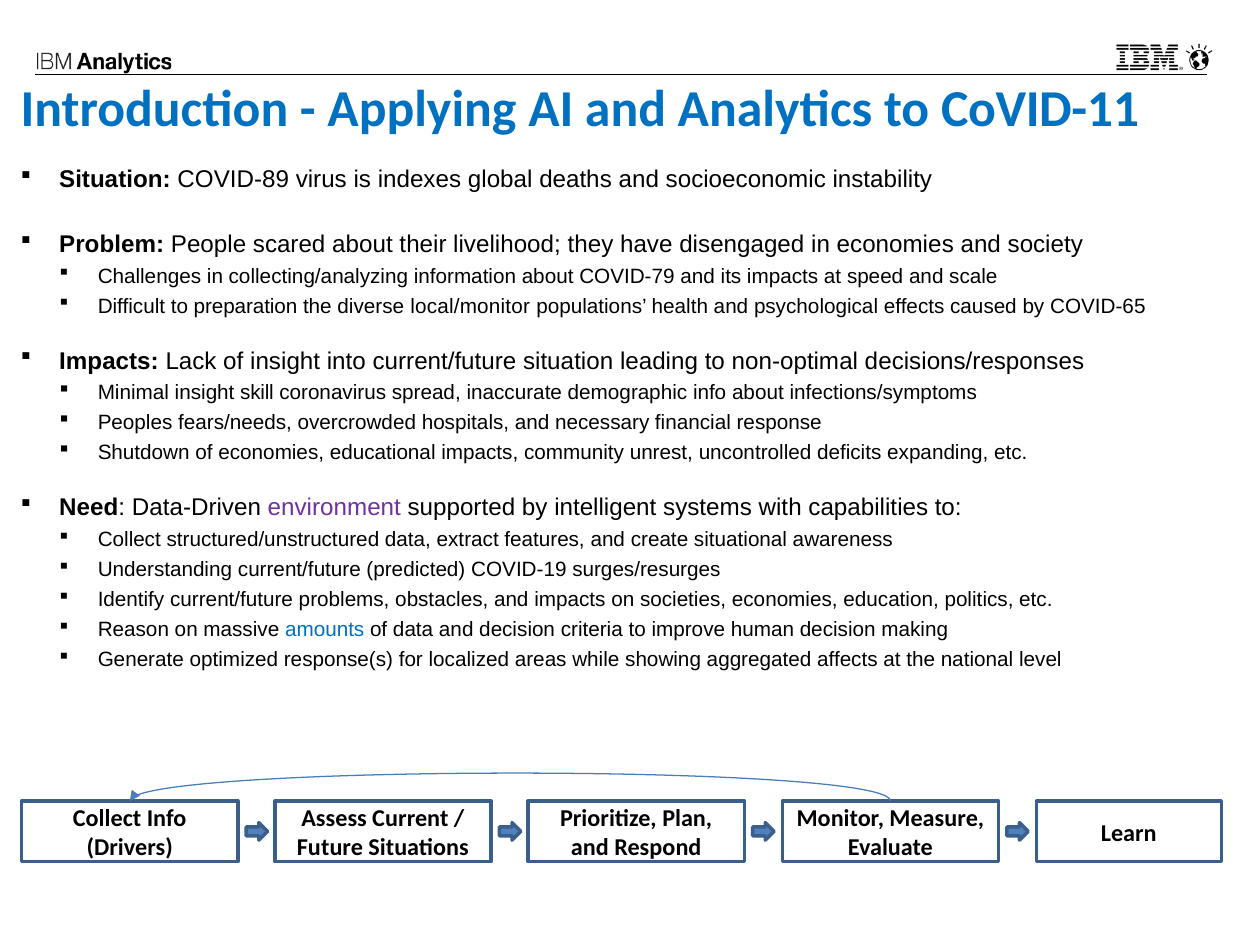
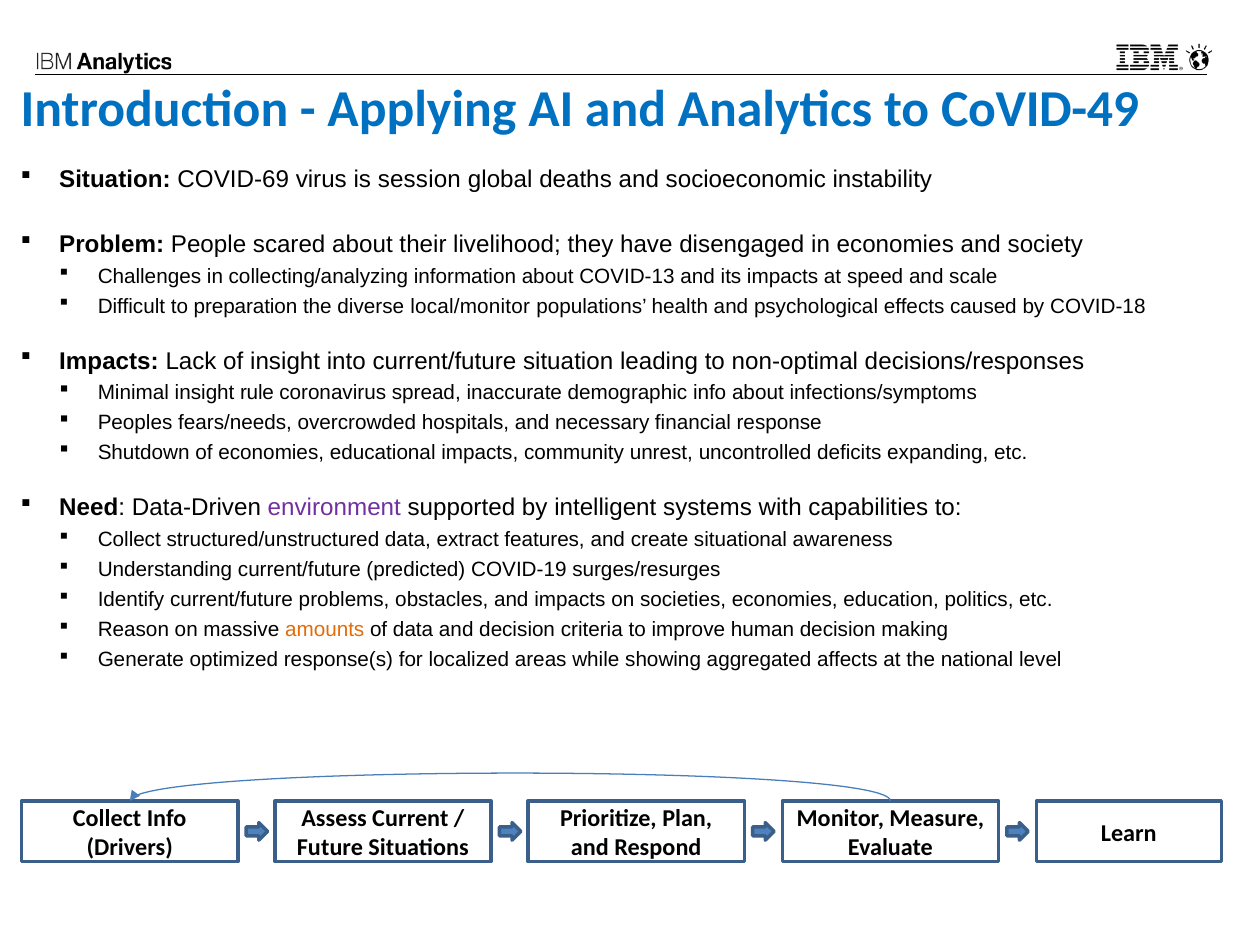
CoVID-11: CoVID-11 -> CoVID-49
COVID-89: COVID-89 -> COVID-69
indexes: indexes -> session
COVID-79: COVID-79 -> COVID-13
COVID-65: COVID-65 -> COVID-18
skill: skill -> rule
amounts colour: blue -> orange
